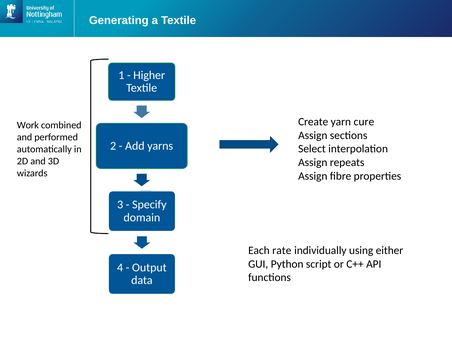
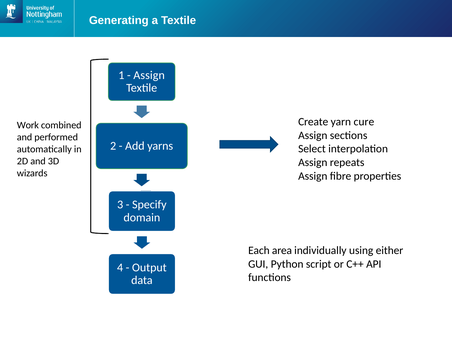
Higher at (149, 75): Higher -> Assign
rate: rate -> area
